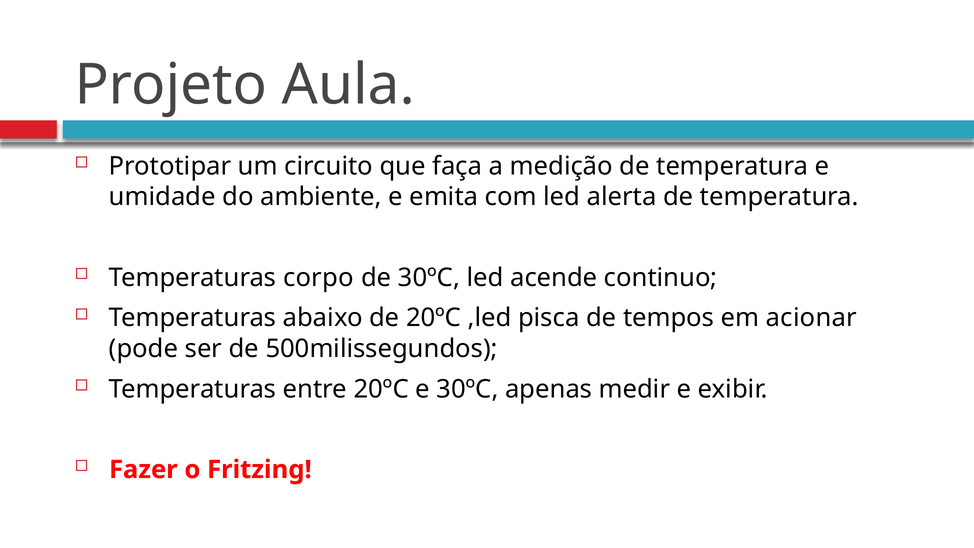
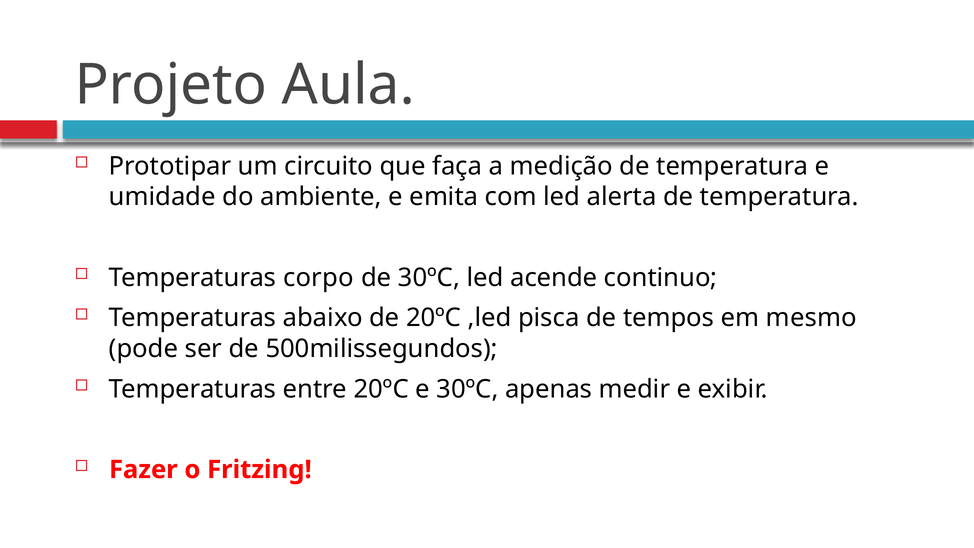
acionar: acionar -> mesmo
